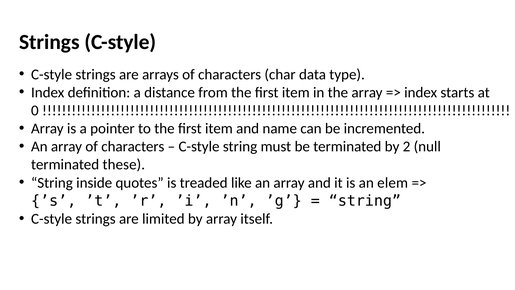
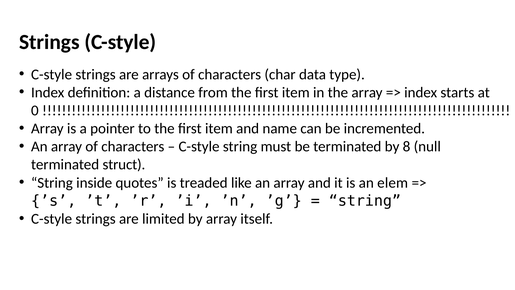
2: 2 -> 8
these: these -> struct
